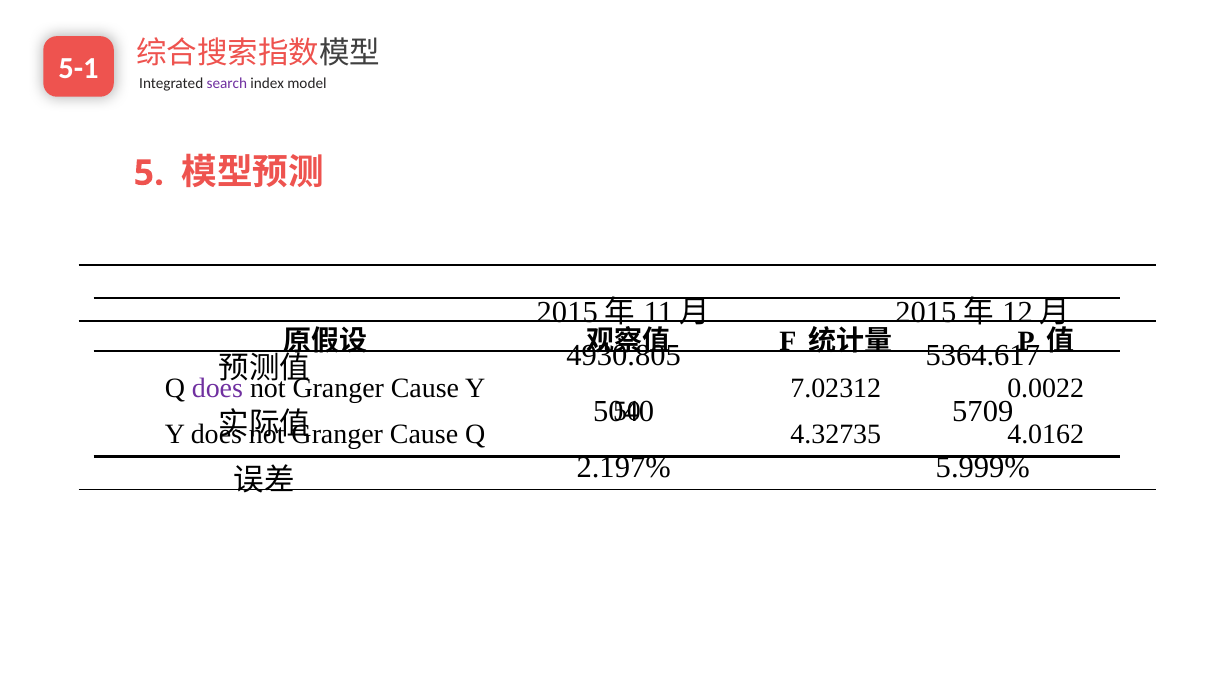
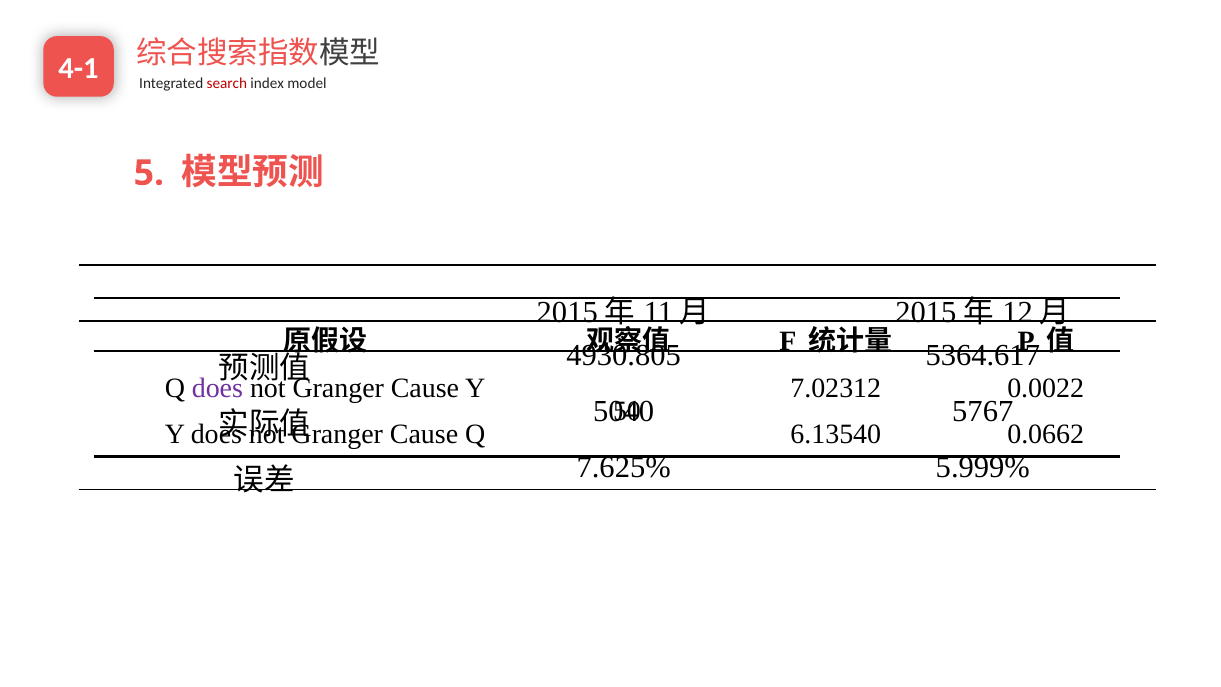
5-1: 5-1 -> 4-1
search colour: purple -> red
5709: 5709 -> 5767
4.32735: 4.32735 -> 6.13540
4.0162: 4.0162 -> 0.0662
2.197%: 2.197% -> 7.625%
